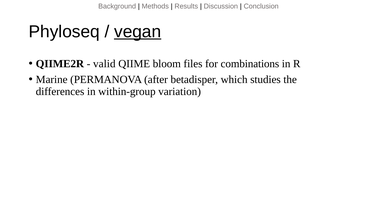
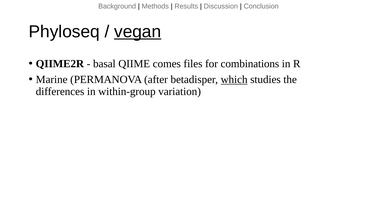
valid: valid -> basal
bloom: bloom -> comes
which underline: none -> present
